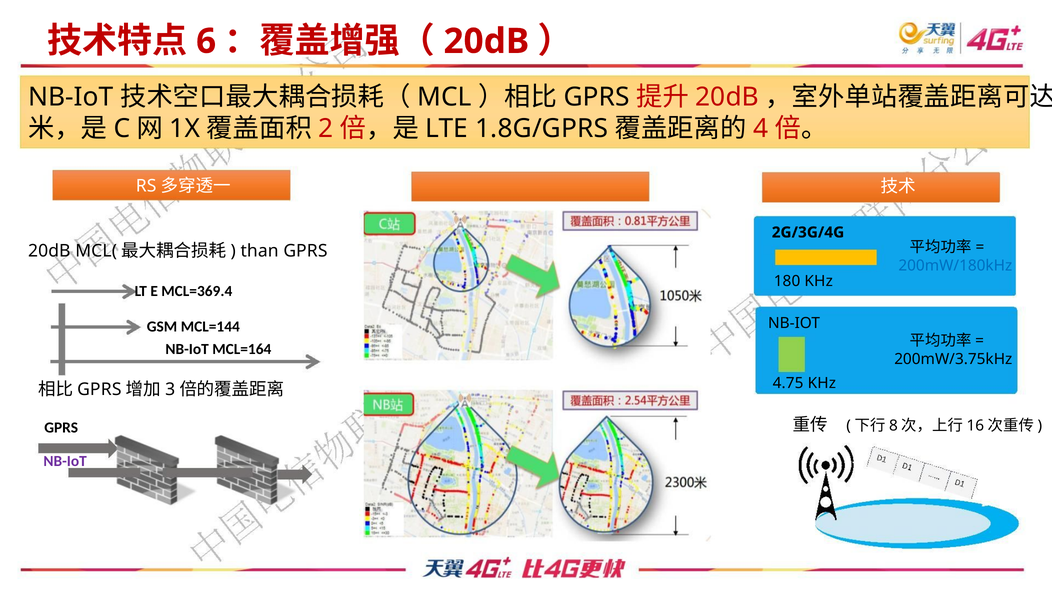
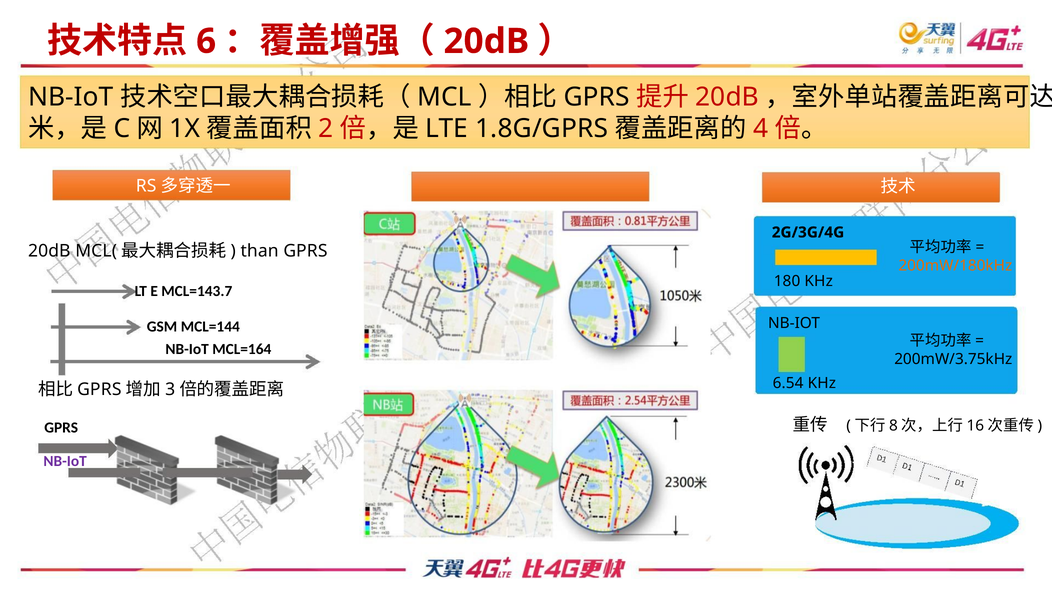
200mW/180kHz colour: blue -> orange
MCL=369.4: MCL=369.4 -> MCL=143.7
4.75: 4.75 -> 6.54
